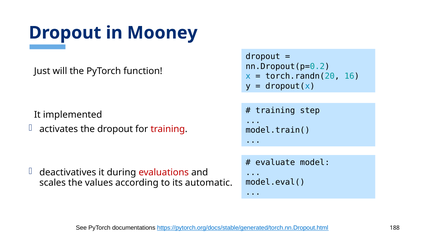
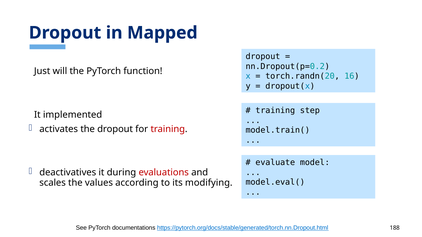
Mooney: Mooney -> Mapped
automatic: automatic -> modifying
